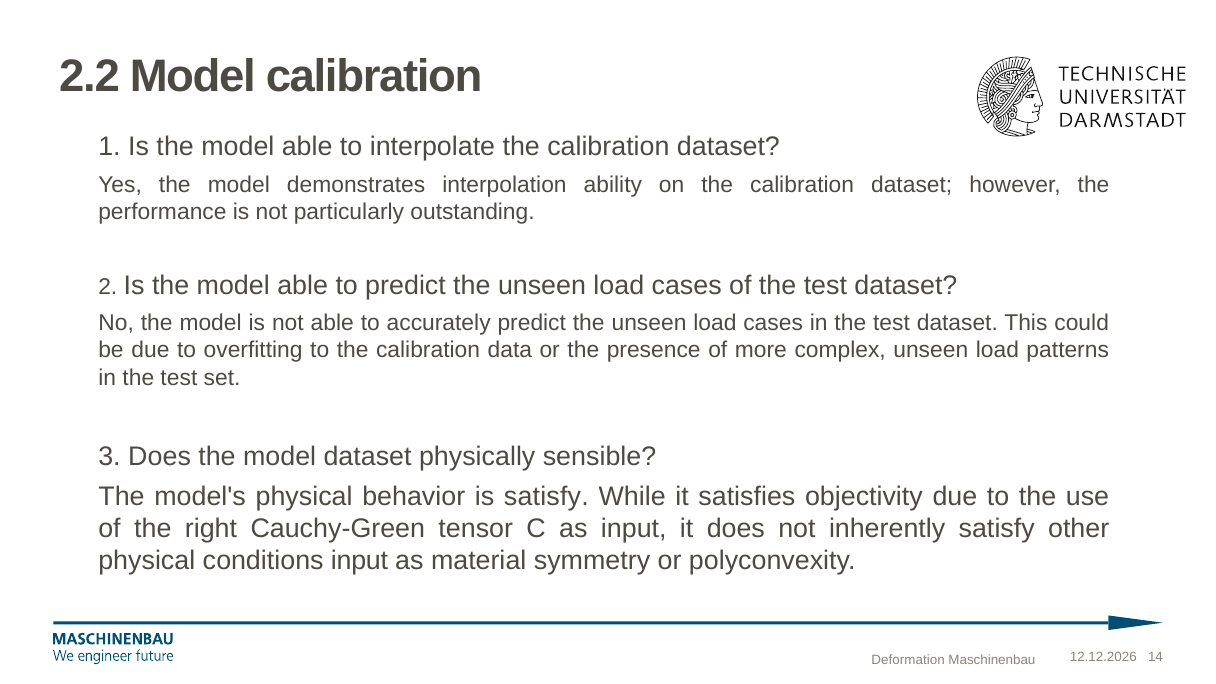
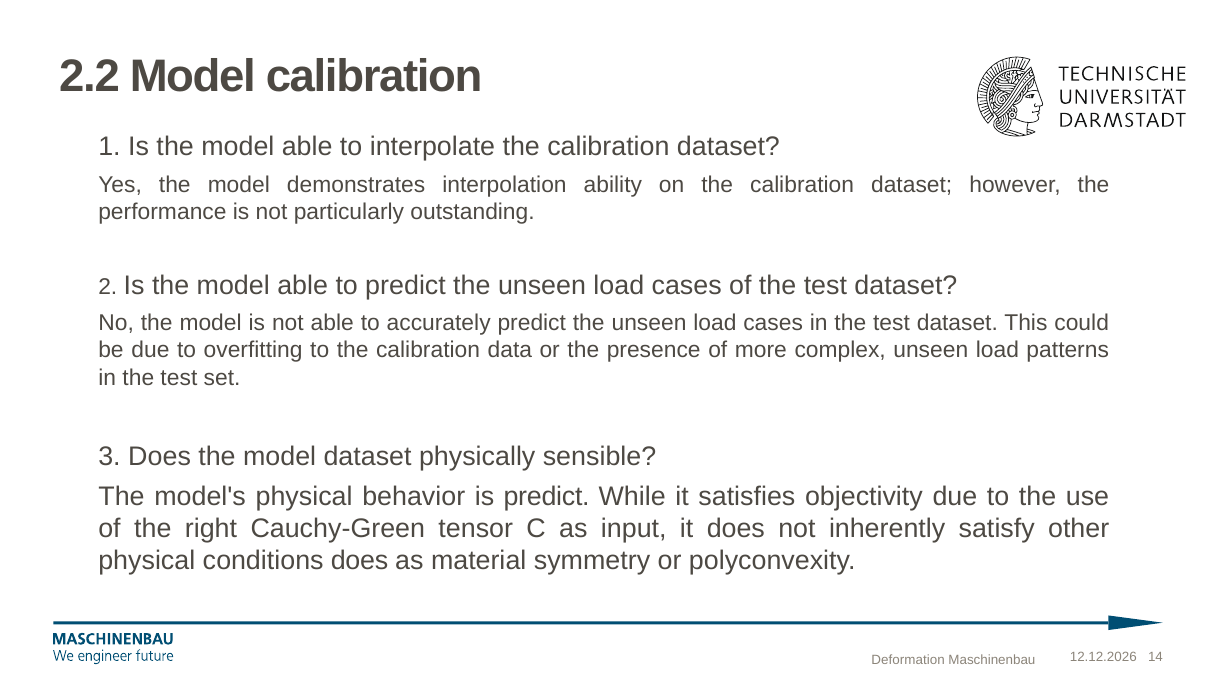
is satisfy: satisfy -> predict
conditions input: input -> does
